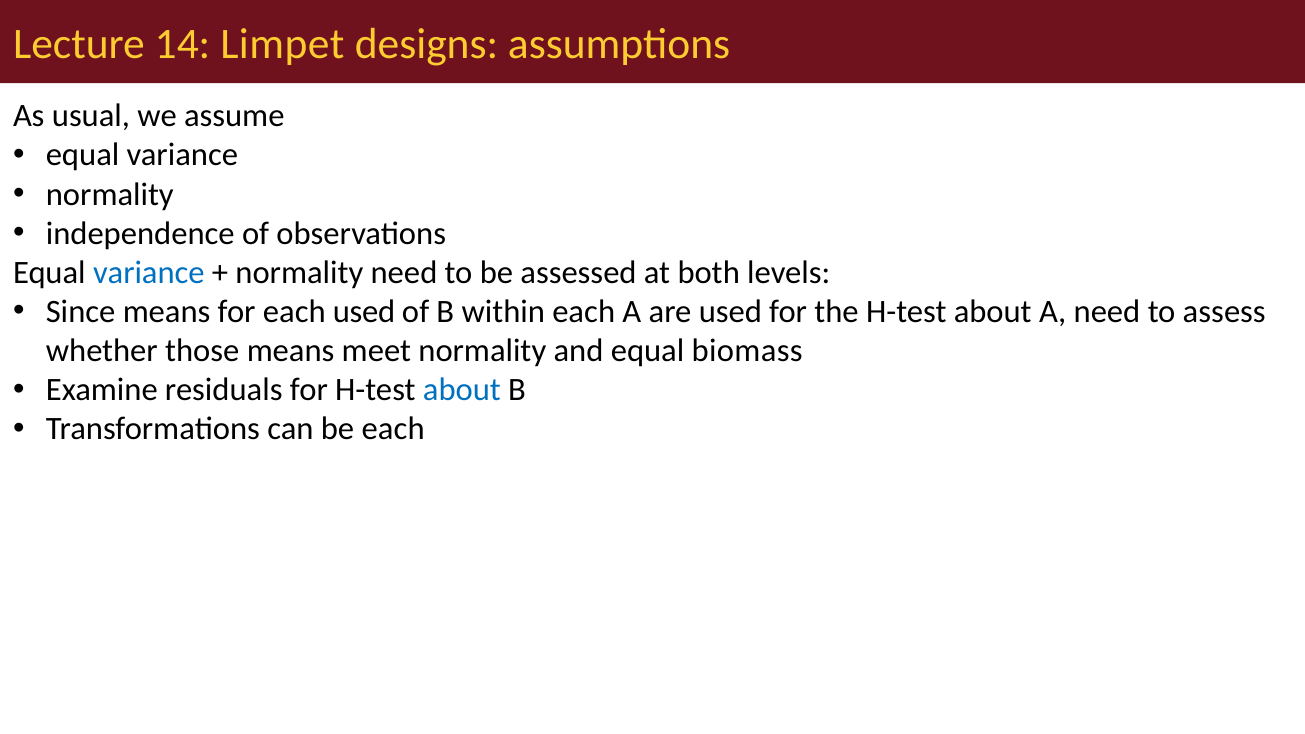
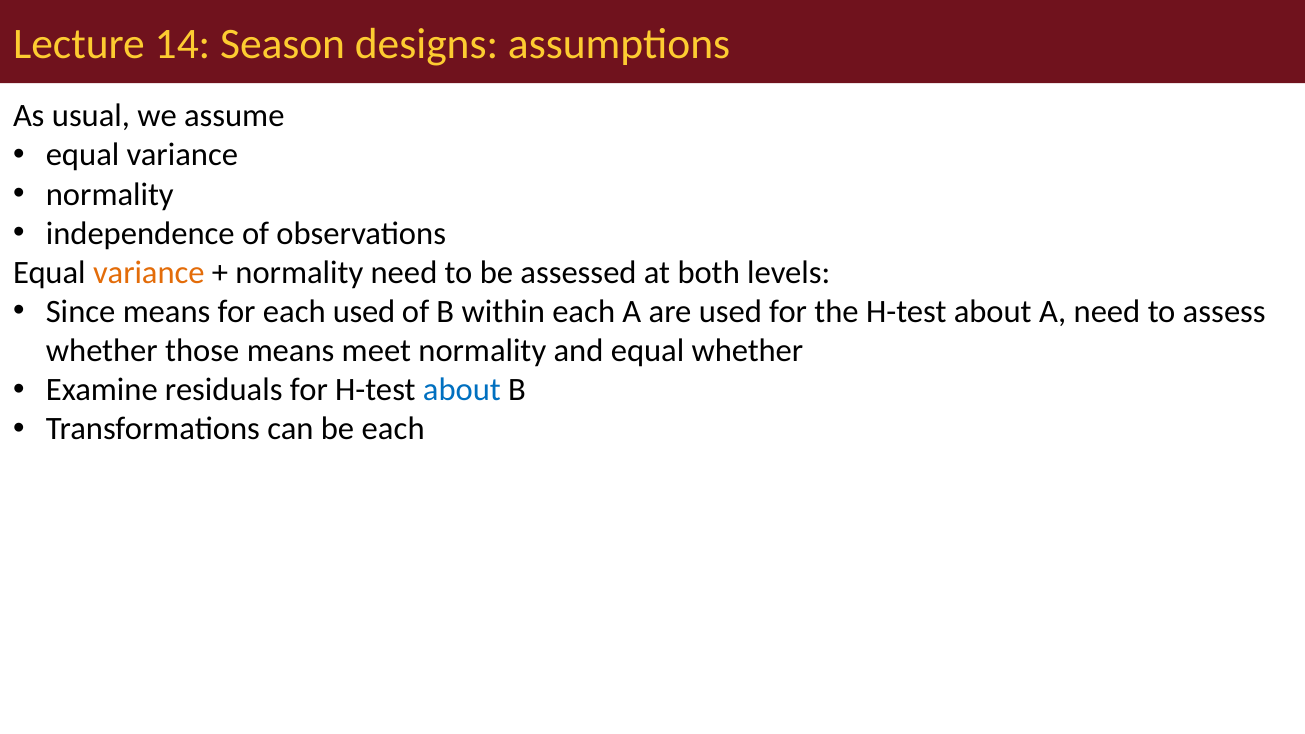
Limpet: Limpet -> Season
variance at (149, 273) colour: blue -> orange
equal biomass: biomass -> whether
